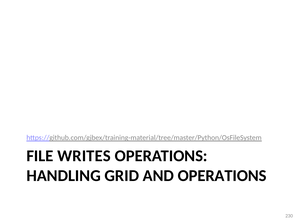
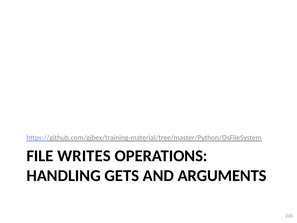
GRID: GRID -> GETS
AND OPERATIONS: OPERATIONS -> ARGUMENTS
